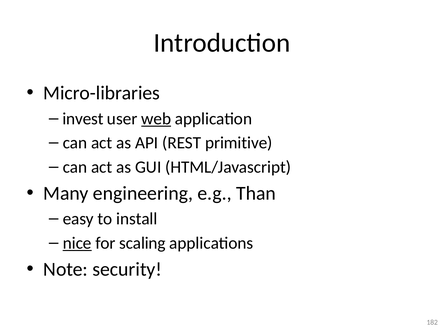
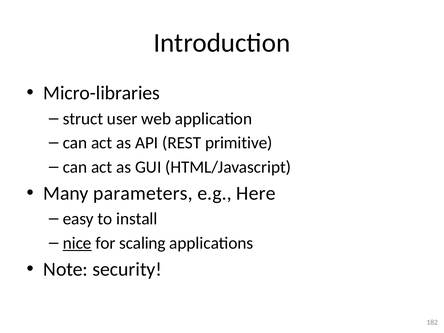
invest: invest -> struct
web underline: present -> none
engineering: engineering -> parameters
Than: Than -> Here
